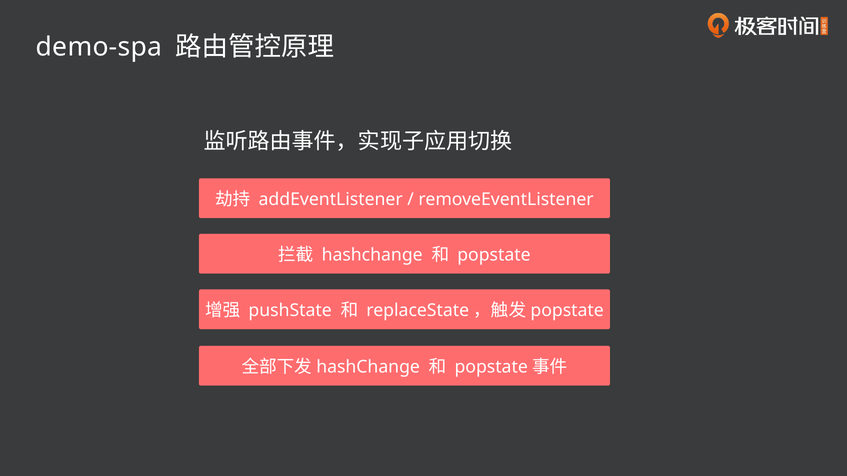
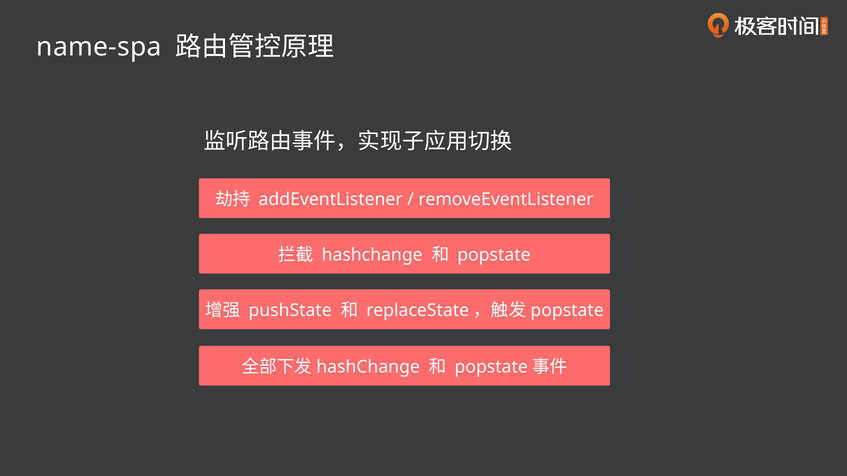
demo-spa: demo-spa -> name-spa
